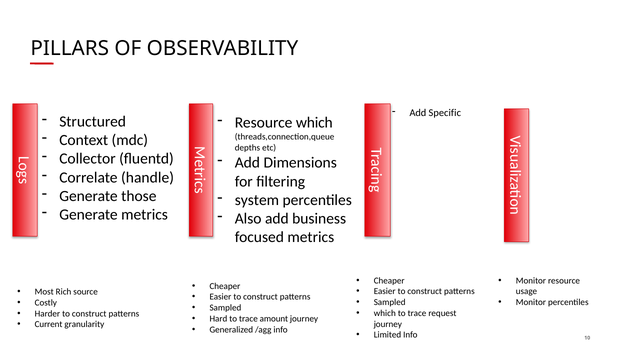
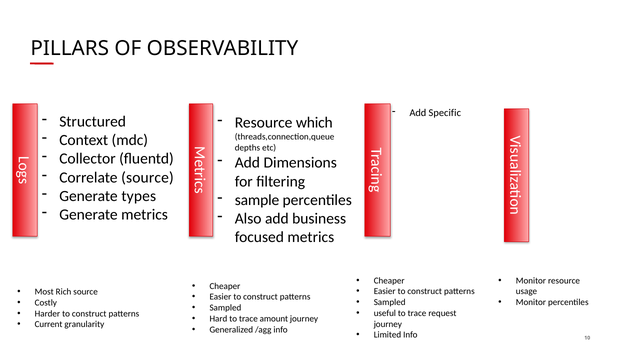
Correlate handle: handle -> source
those: those -> types
system: system -> sample
which at (385, 313): which -> useful
